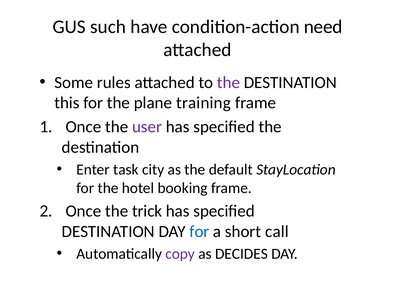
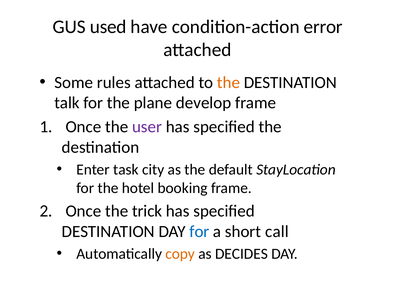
such: such -> used
need: need -> error
the at (228, 82) colour: purple -> orange
this: this -> talk
training: training -> develop
copy colour: purple -> orange
